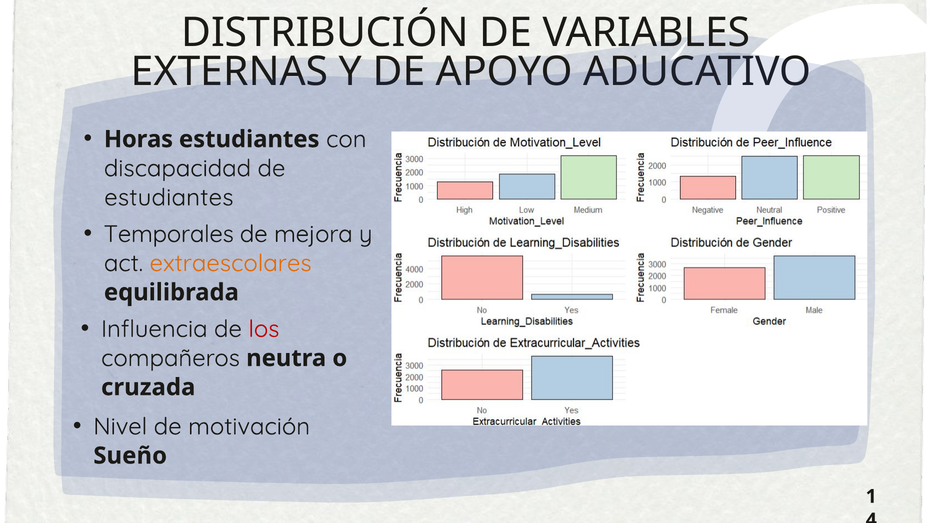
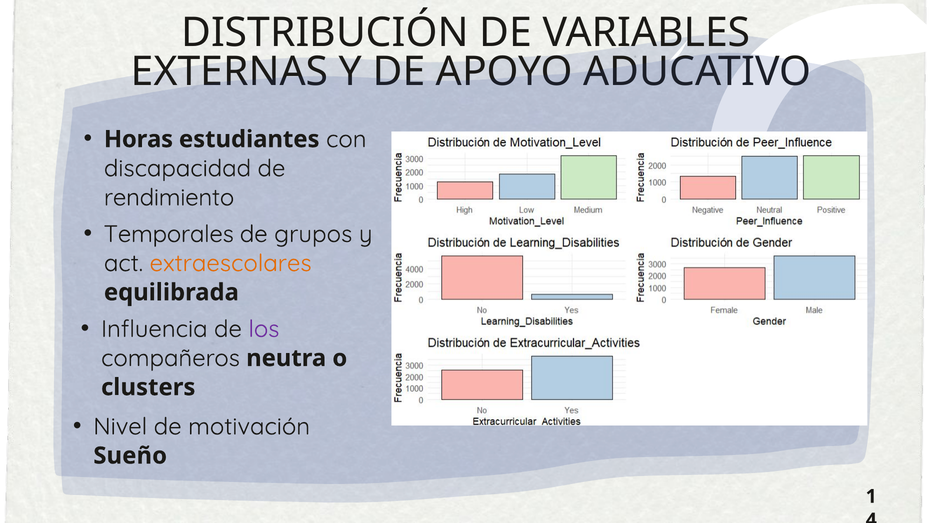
estudiantes at (169, 197): estudiantes -> rendimiento
mejora: mejora -> grupos
los colour: red -> purple
cruzada: cruzada -> clusters
